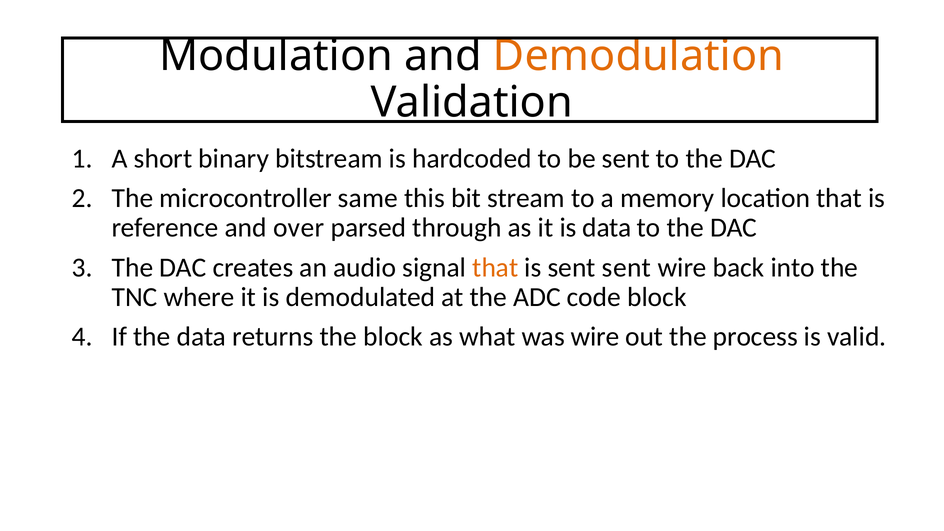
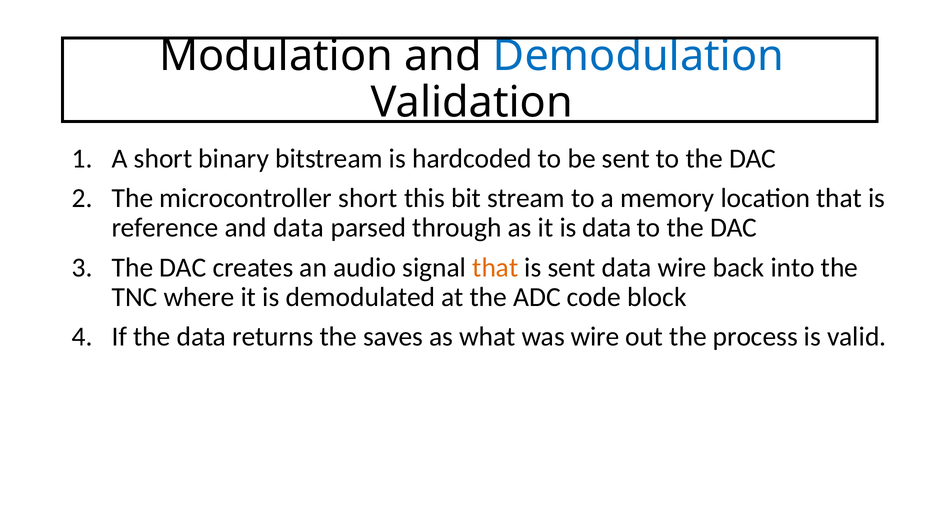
Demodulation colour: orange -> blue
microcontroller same: same -> short
and over: over -> data
sent sent: sent -> data
the block: block -> saves
